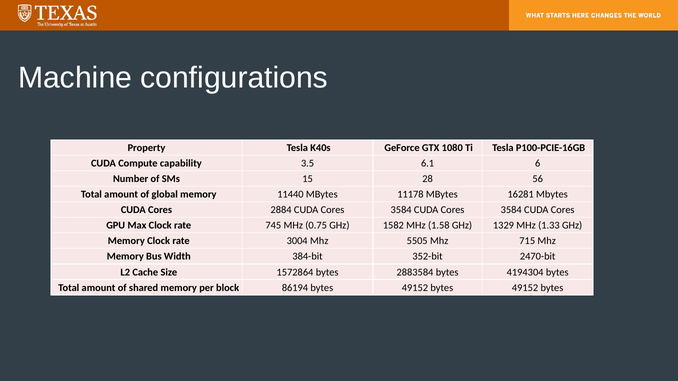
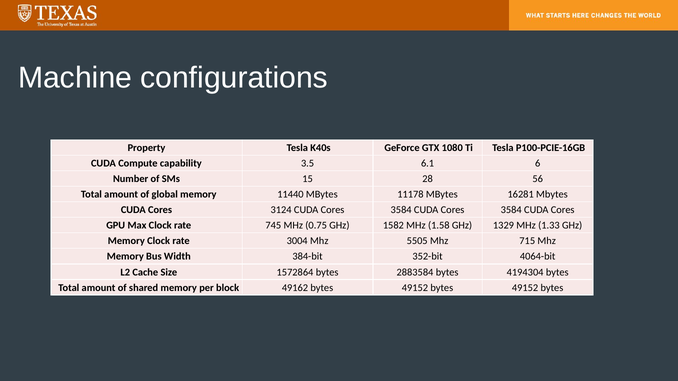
2884: 2884 -> 3124
2470-bit: 2470-bit -> 4064-bit
86194: 86194 -> 49162
